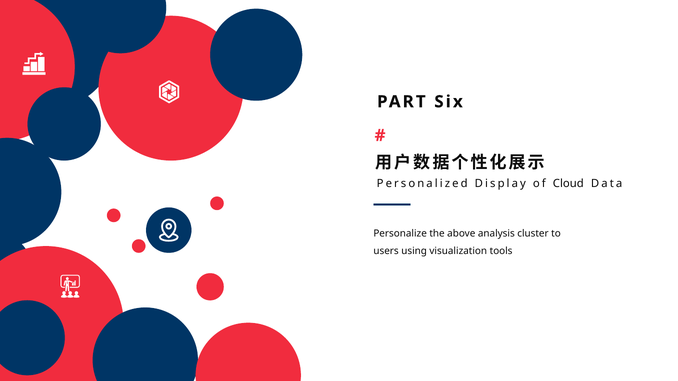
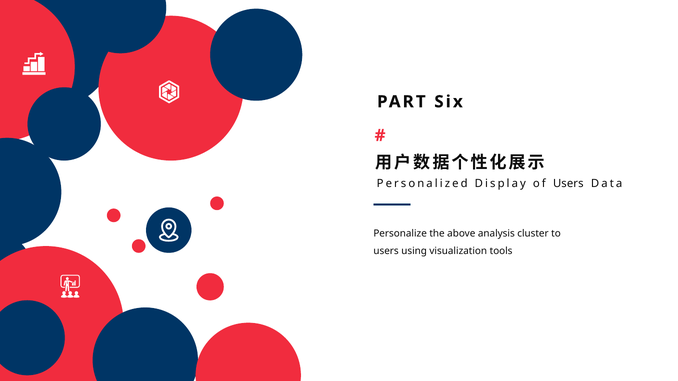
of Cloud: Cloud -> Users
